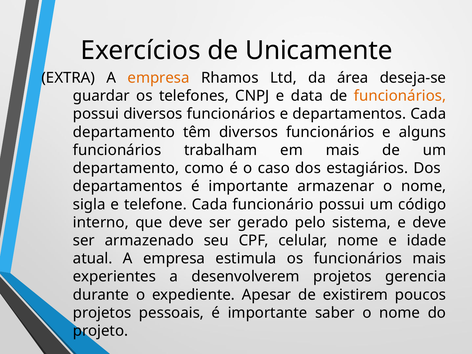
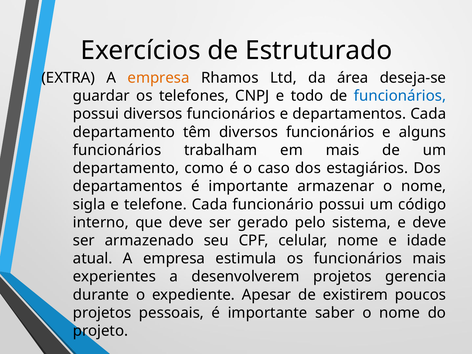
Unicamente: Unicamente -> Estruturado
data: data -> todo
funcionários at (400, 96) colour: orange -> blue
